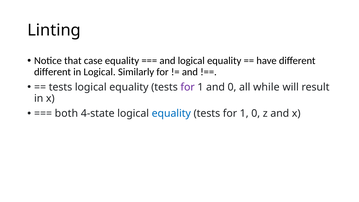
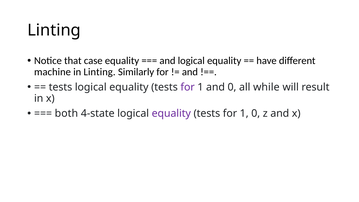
different at (53, 72): different -> machine
in Logical: Logical -> Linting
equality at (171, 113) colour: blue -> purple
